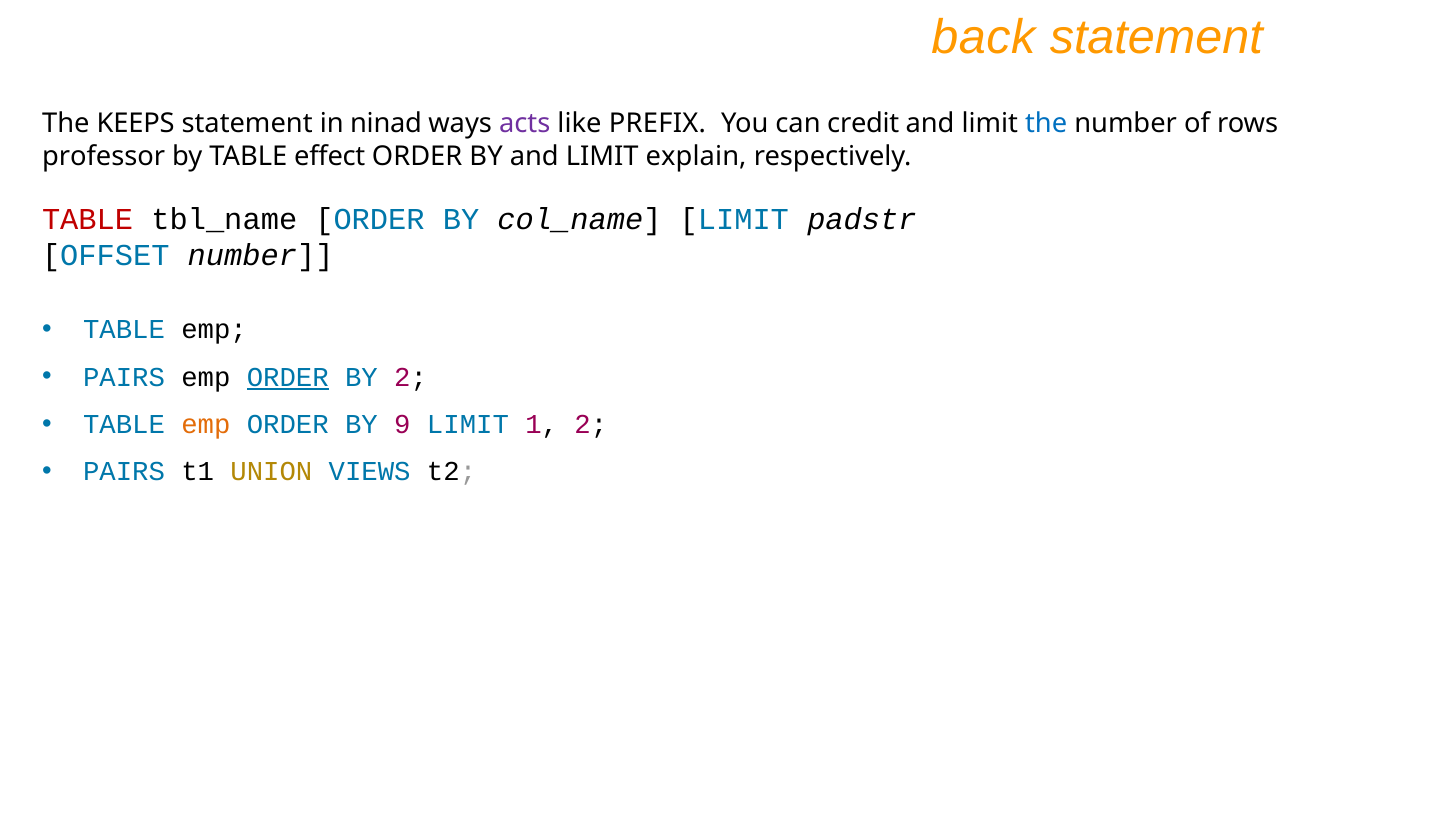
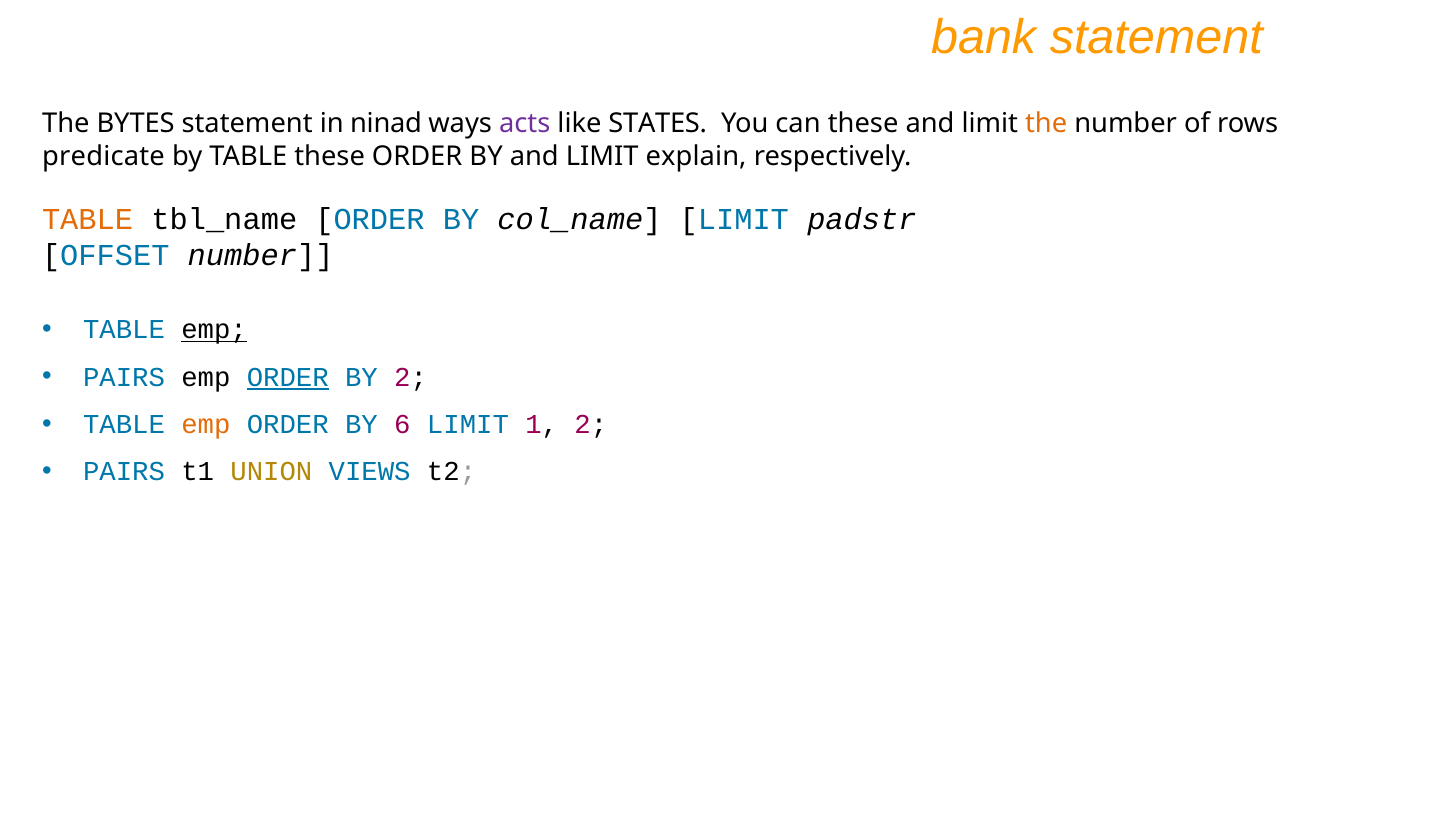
back: back -> bank
KEEPS: KEEPS -> BYTES
PREFIX: PREFIX -> STATES
can credit: credit -> these
the at (1046, 124) colour: blue -> orange
professor: professor -> predicate
TABLE effect: effect -> these
TABLE at (88, 219) colour: red -> orange
emp at (214, 330) underline: none -> present
9: 9 -> 6
